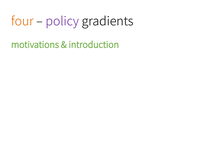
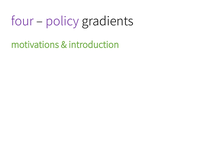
four colour: orange -> purple
